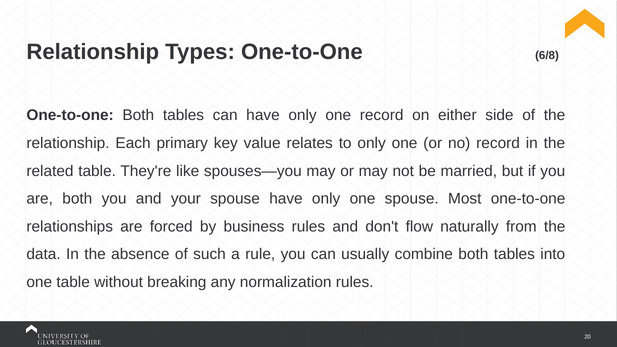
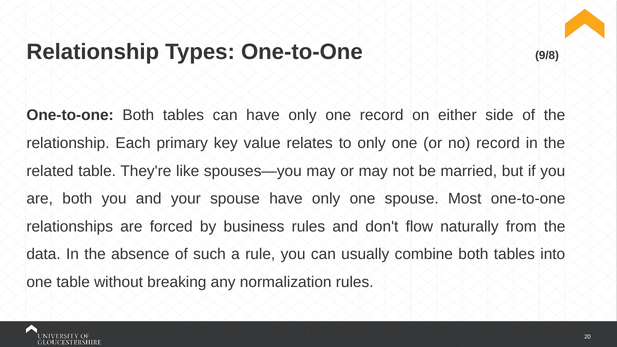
6/8: 6/8 -> 9/8
